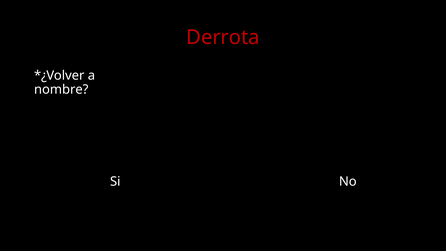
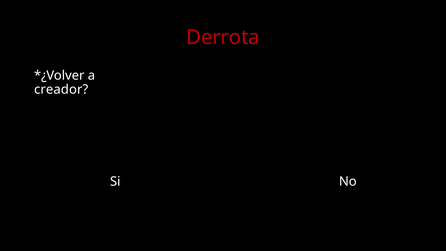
nombre: nombre -> creador
